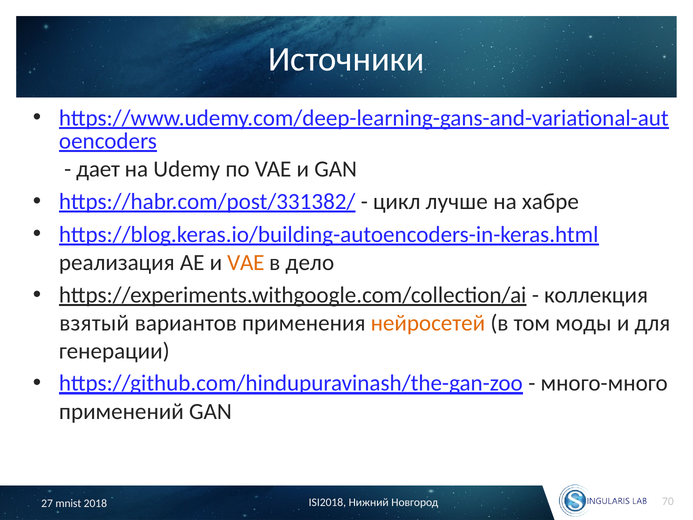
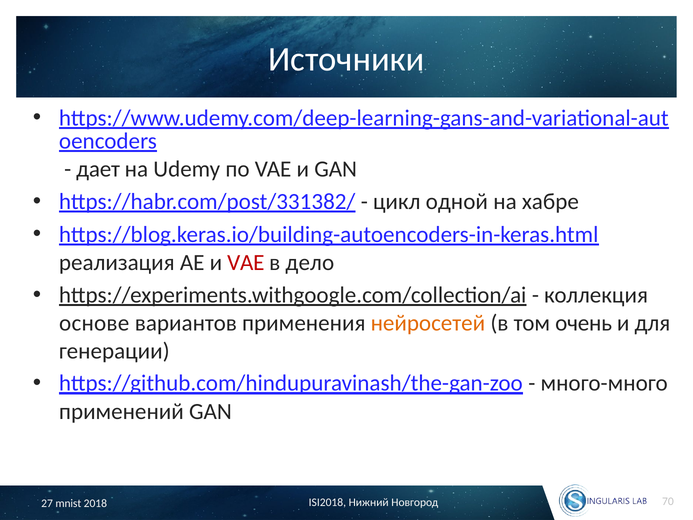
лучше: лучше -> одной
VAE at (246, 262) colour: orange -> red
взятый: взятый -> основе
моды: моды -> очень
